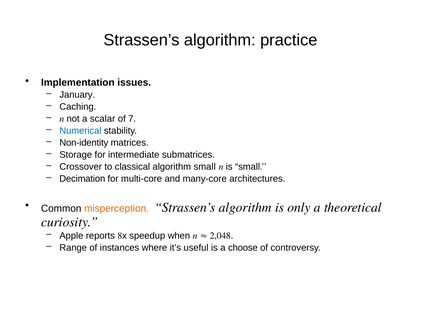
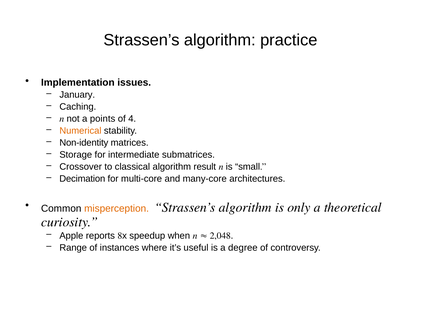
scalar: scalar -> points
7: 7 -> 4
Numerical colour: blue -> orange
algorithm small: small -> result
choose: choose -> degree
